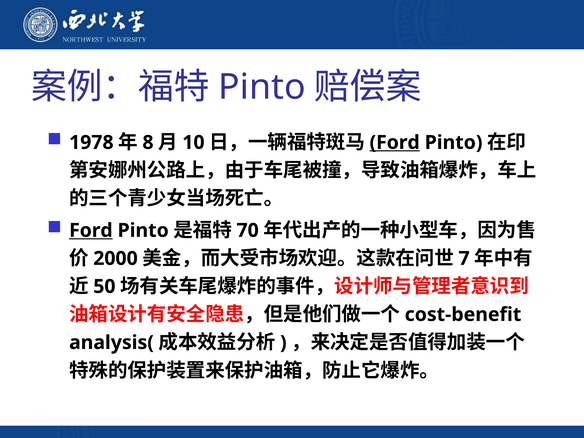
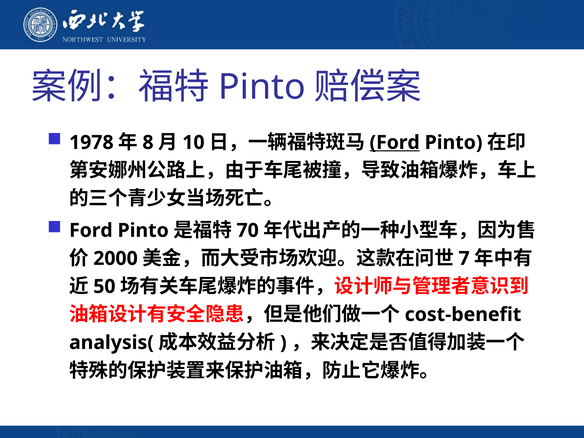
Ford at (91, 230) underline: present -> none
